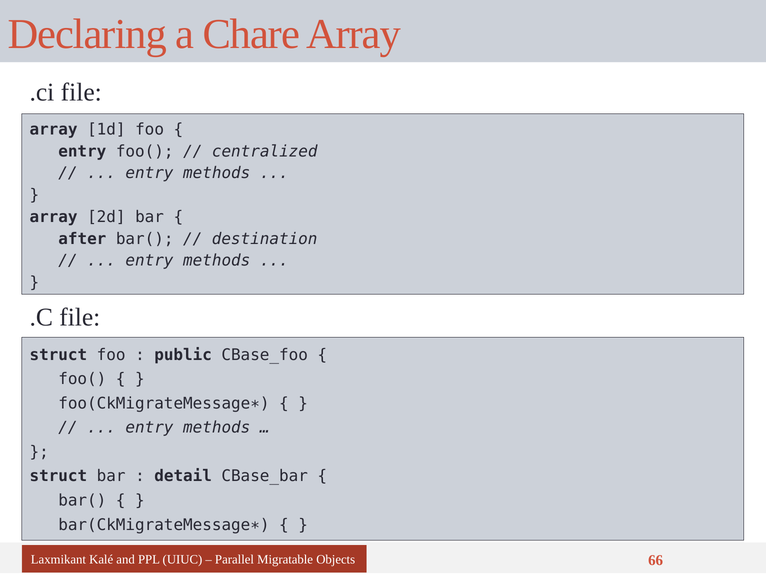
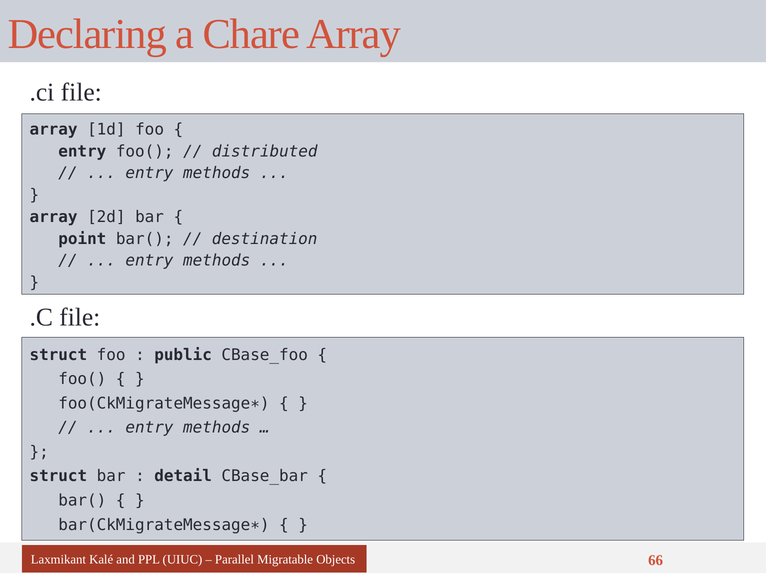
centralized: centralized -> distributed
after: after -> point
